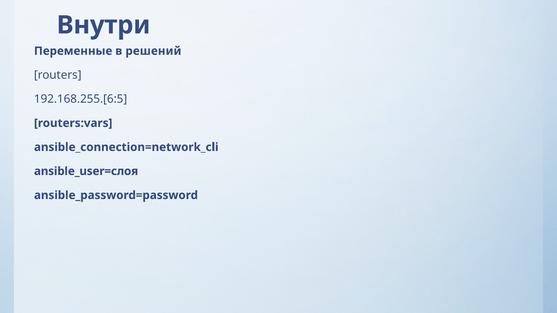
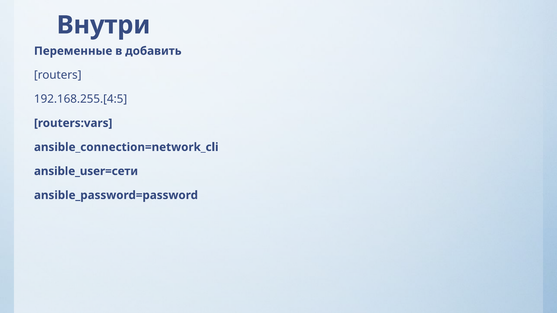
решений: решений -> добавить
192.168.255.[6:5: 192.168.255.[6:5 -> 192.168.255.[4:5
ansible_user=слоя: ansible_user=слоя -> ansible_user=сети
